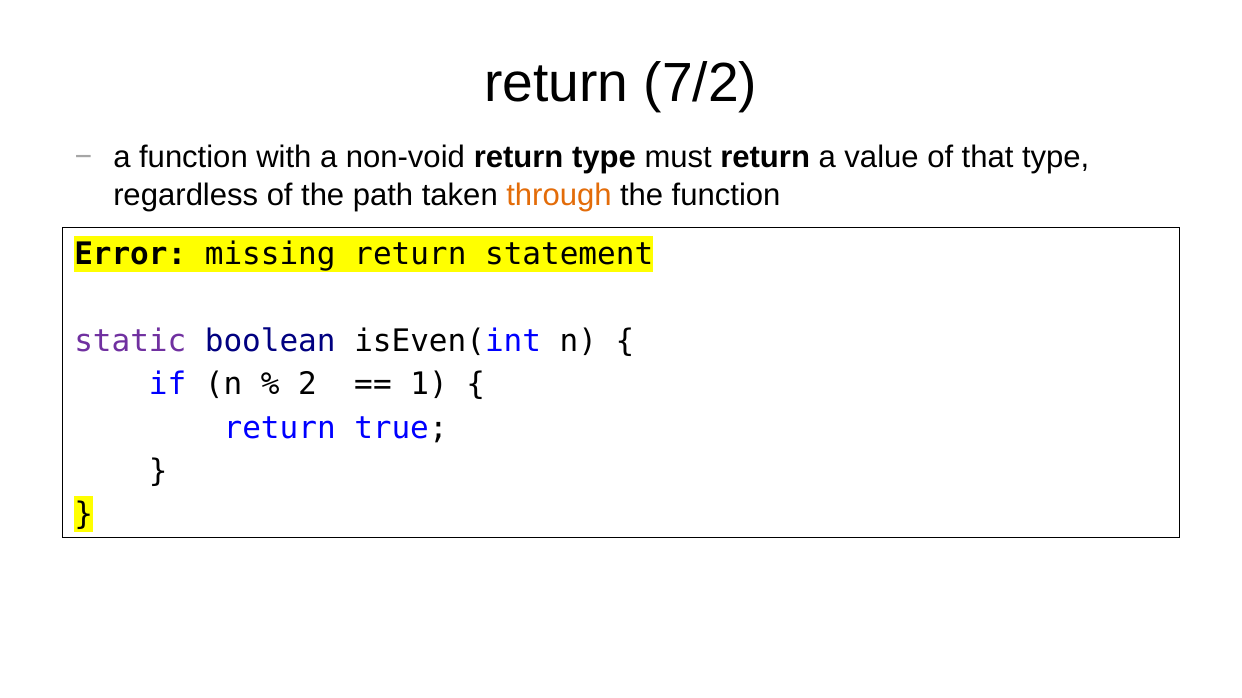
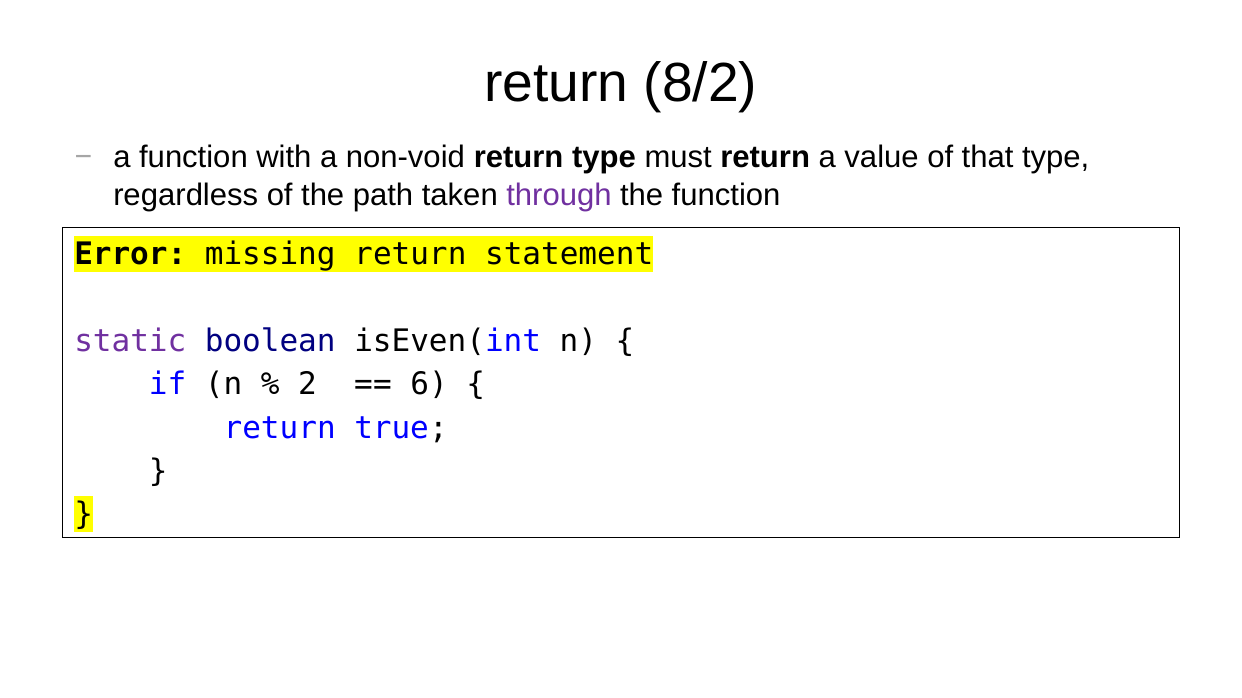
7/2: 7/2 -> 8/2
through colour: orange -> purple
1: 1 -> 6
